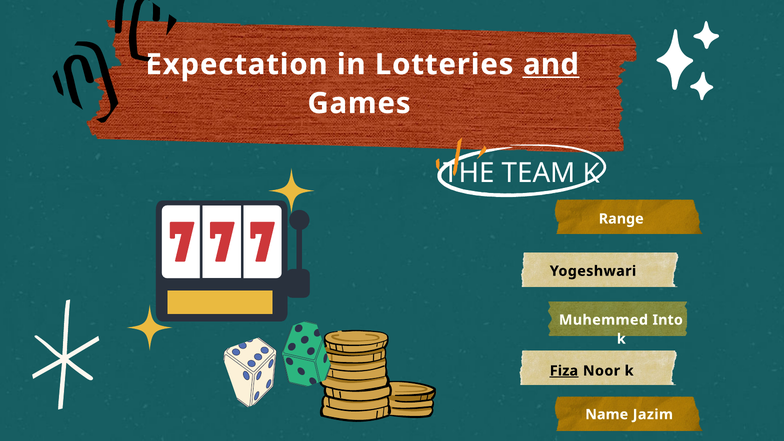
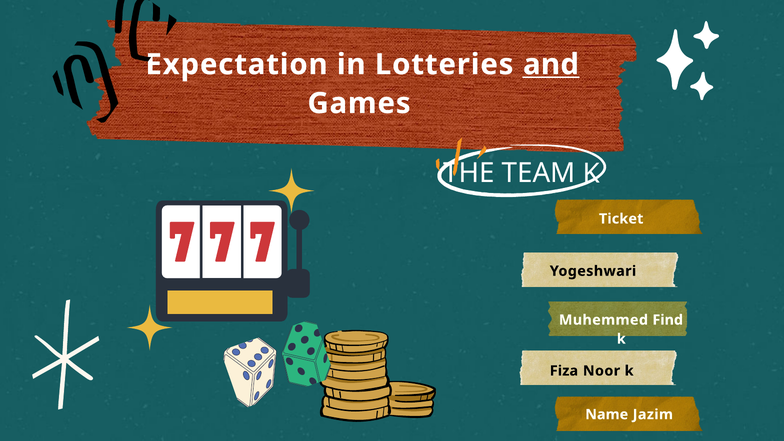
Range: Range -> Ticket
Into: Into -> Find
Fiza underline: present -> none
